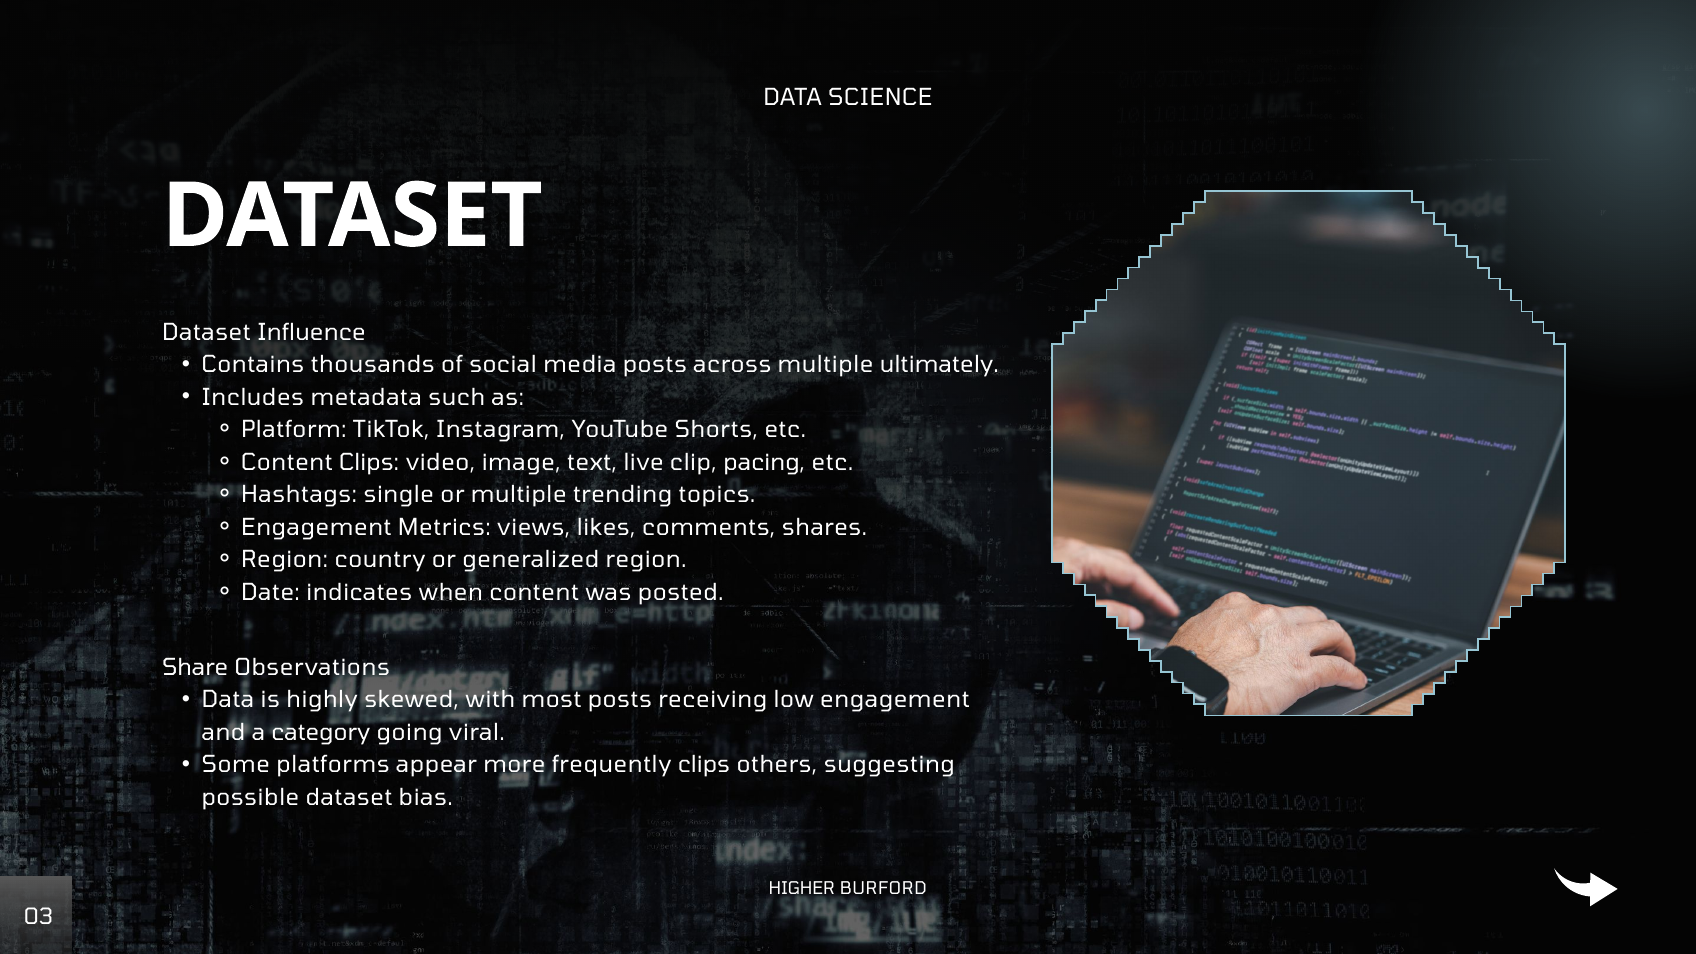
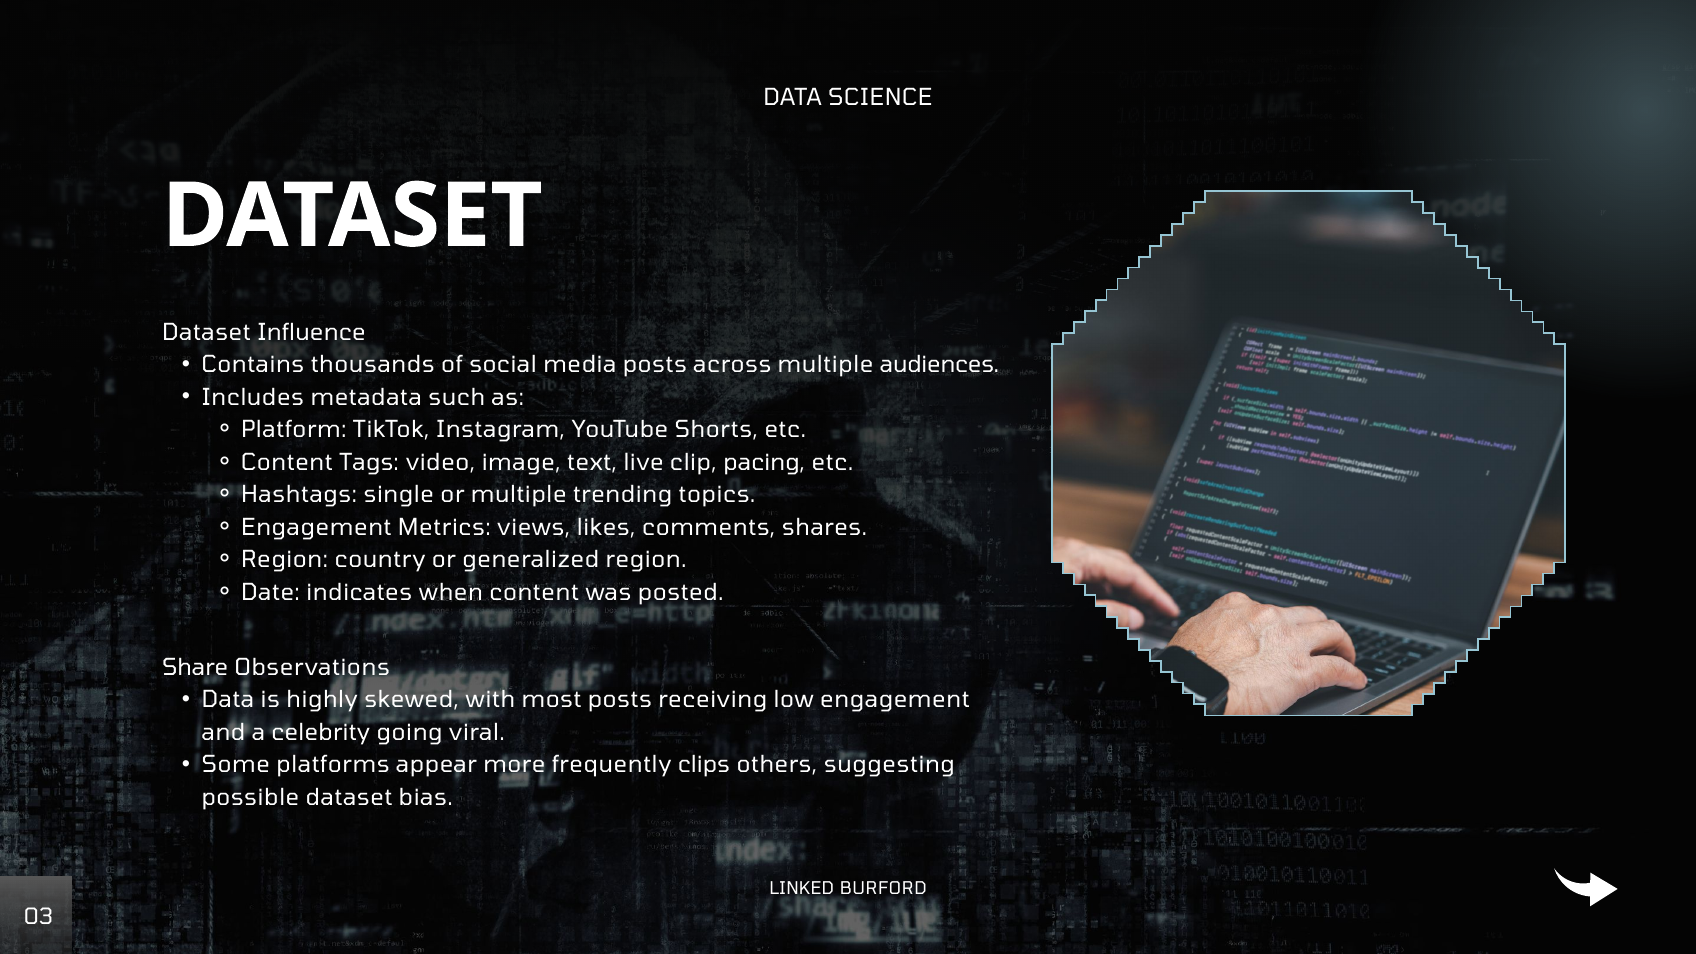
ultimately: ultimately -> audiences
Content Clips: Clips -> Tags
category: category -> celebrity
HIGHER: HIGHER -> LINKED
